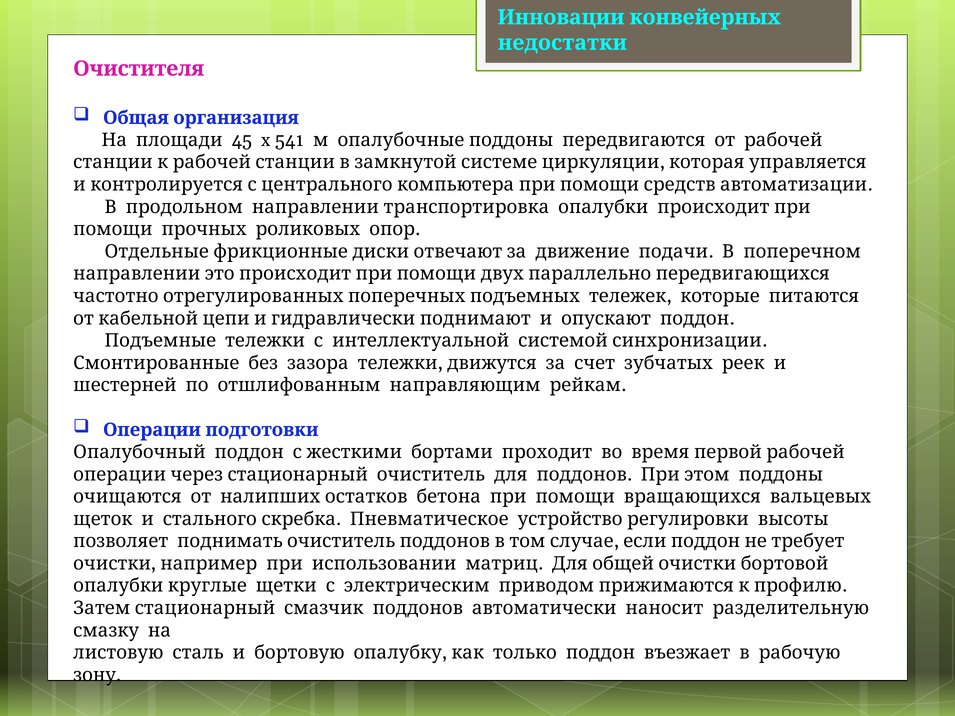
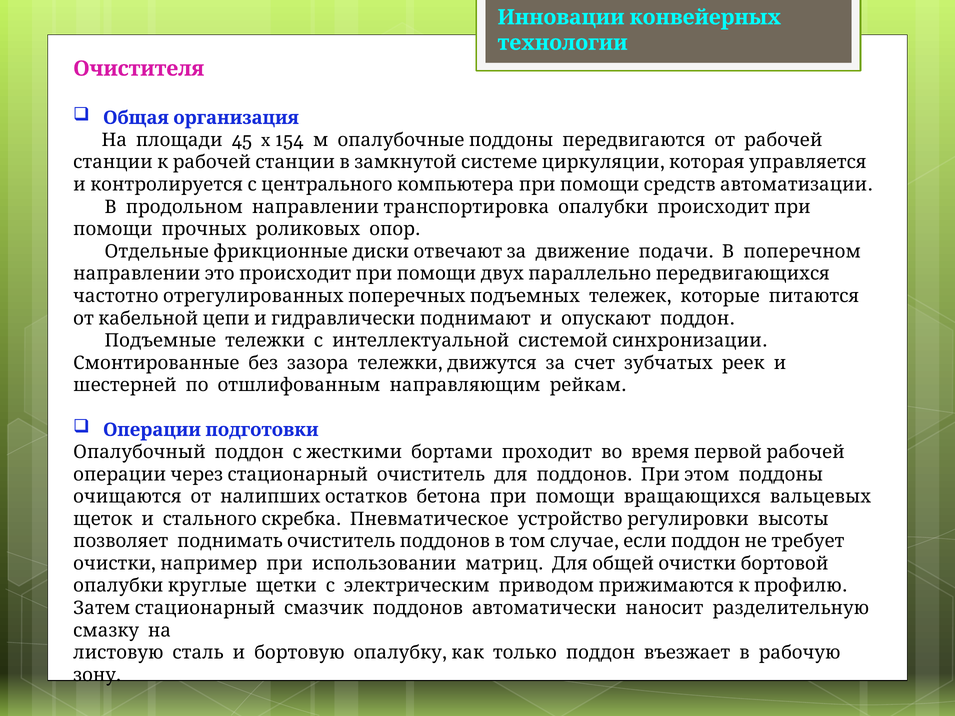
недостатки: недостатки -> технологии
541: 541 -> 154
